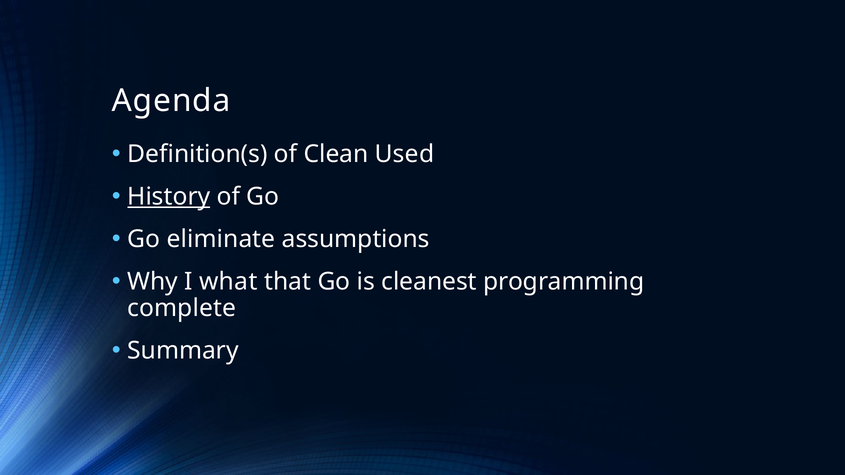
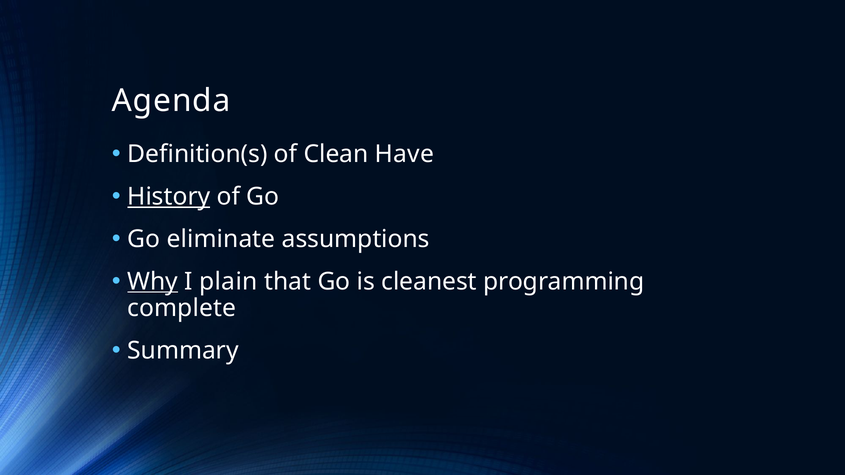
Used: Used -> Have
Why underline: none -> present
what: what -> plain
